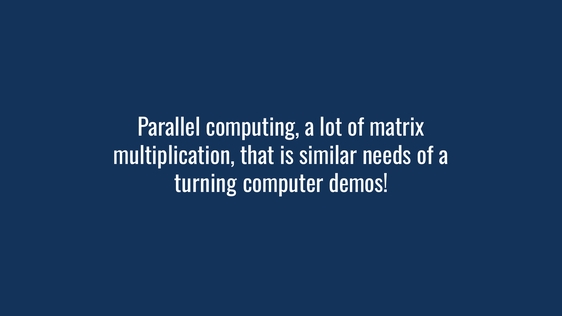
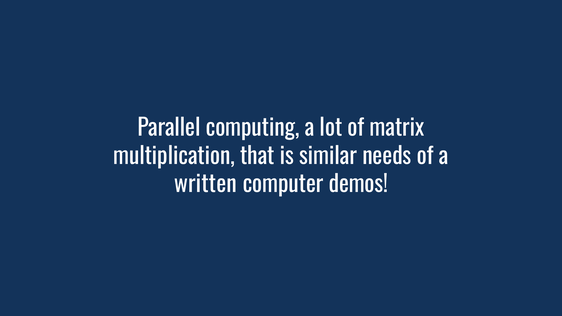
turning: turning -> written
